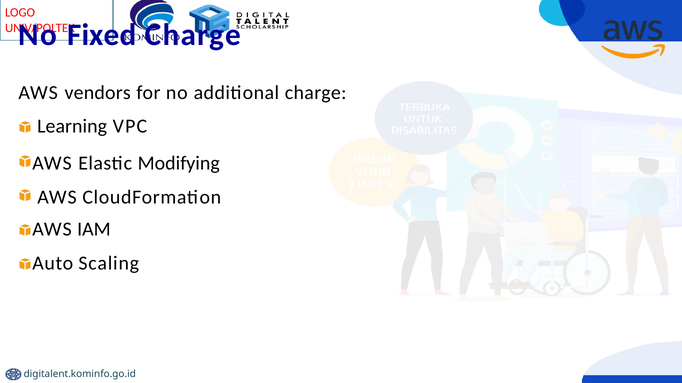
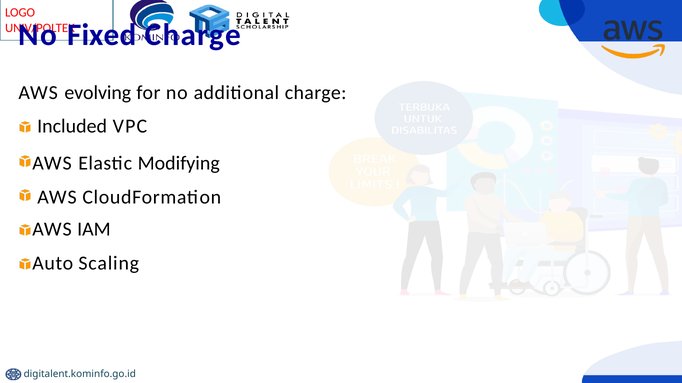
vendors: vendors -> evolving
Learning: Learning -> Included
